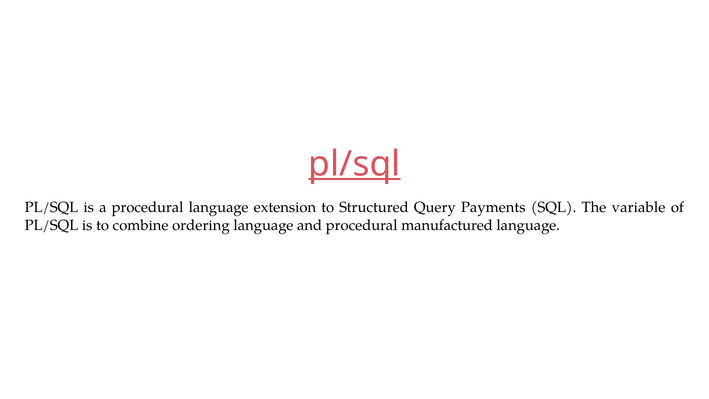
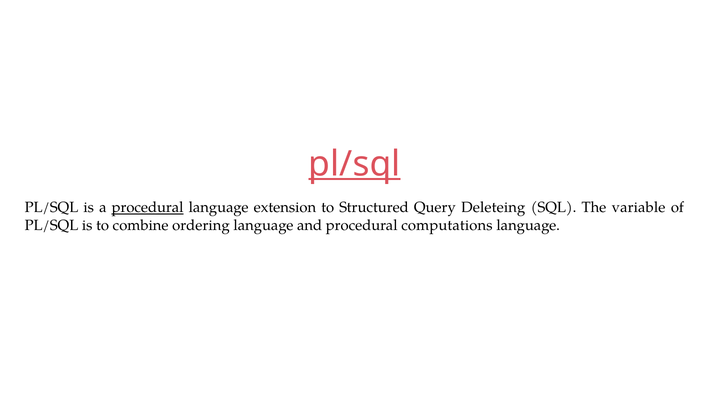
procedural at (148, 207) underline: none -> present
Payments: Payments -> Deleteing
manufactured: manufactured -> computations
